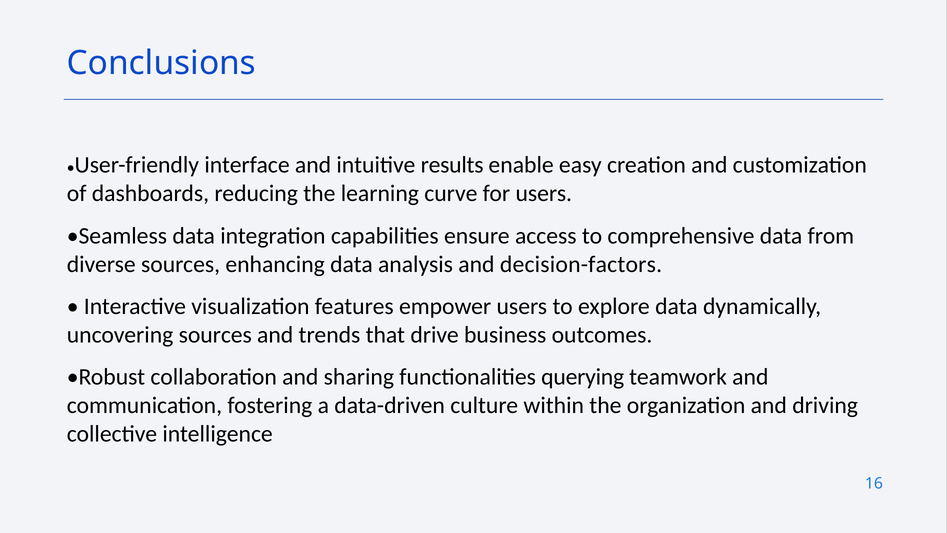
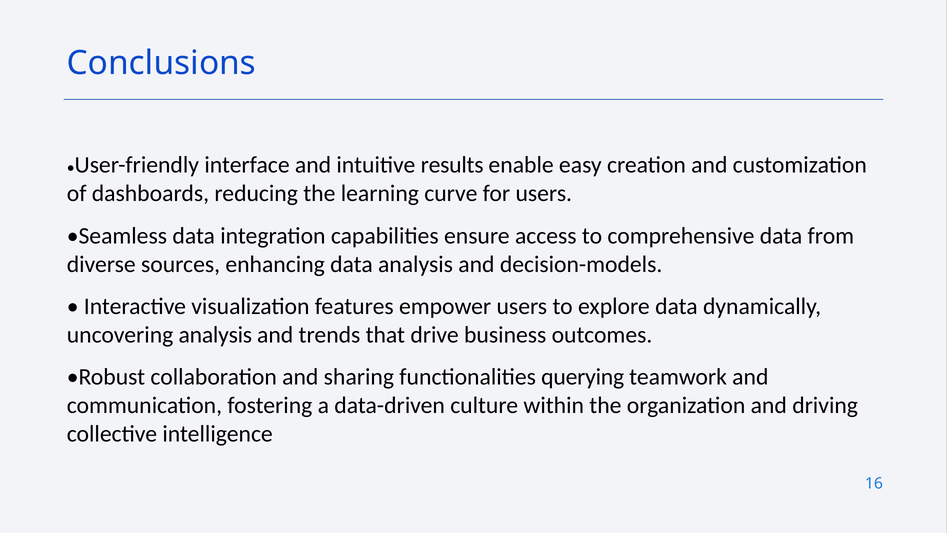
decision-factors: decision-factors -> decision-models
uncovering sources: sources -> analysis
